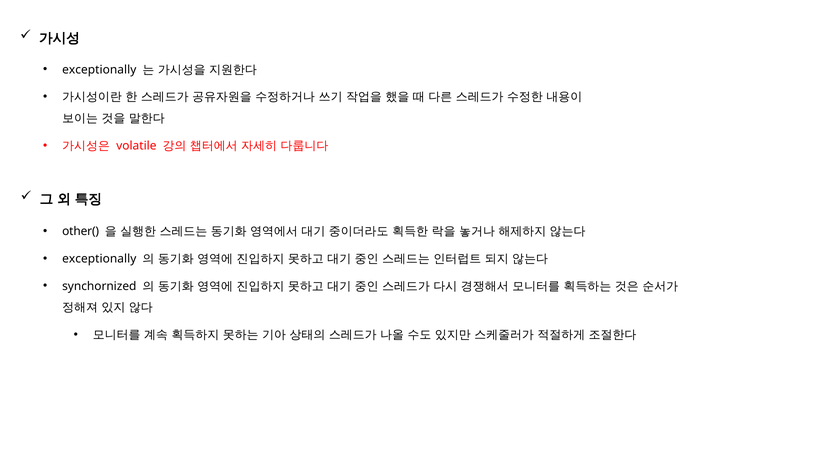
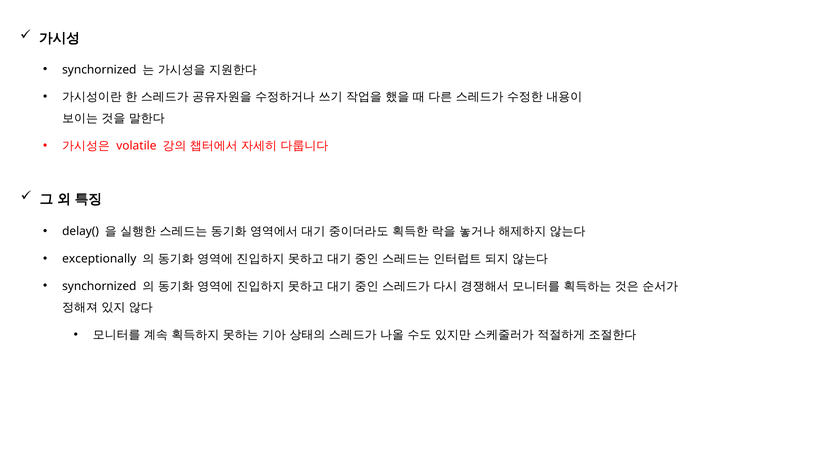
exceptionally at (99, 70): exceptionally -> synchornized
other(: other( -> delay(
